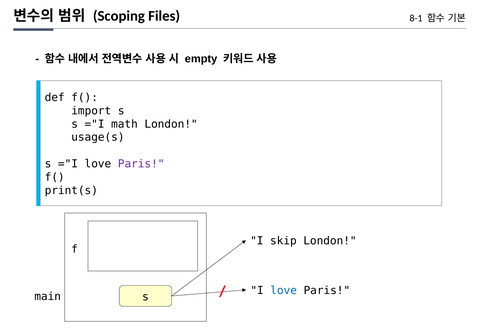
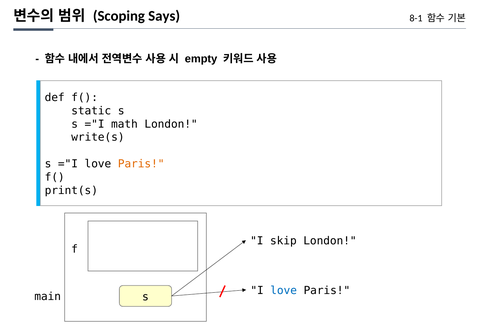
Files: Files -> Says
import: import -> static
usage(s: usage(s -> write(s
Paris at (141, 164) colour: purple -> orange
